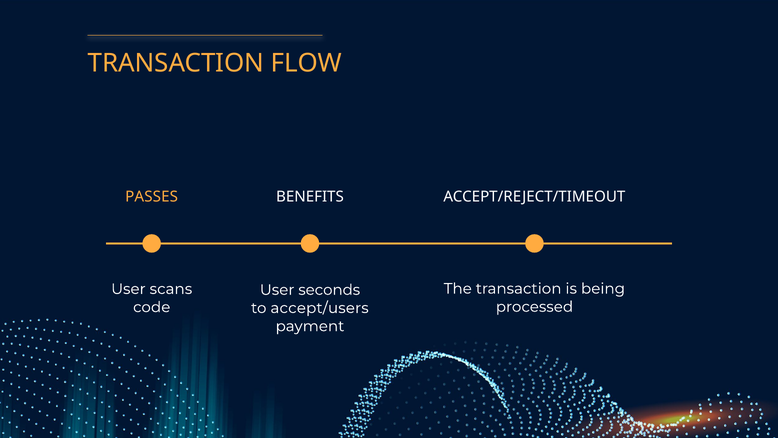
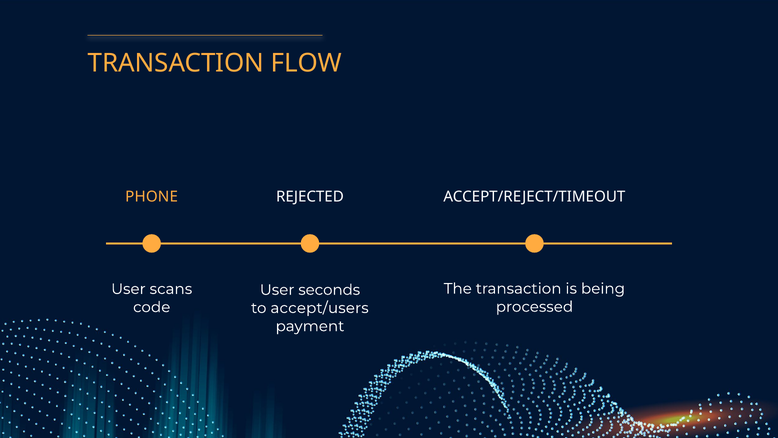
BENEFITS: BENEFITS -> REJECTED
PASSES: PASSES -> PHONE
